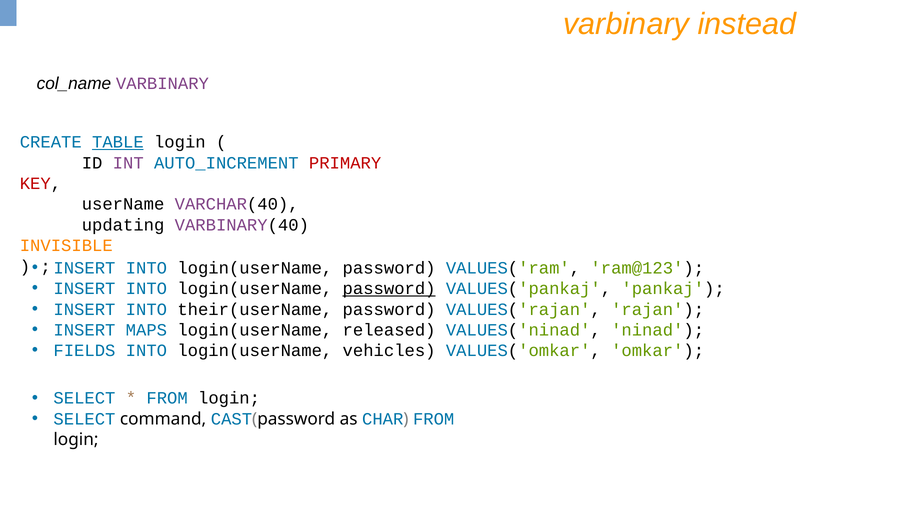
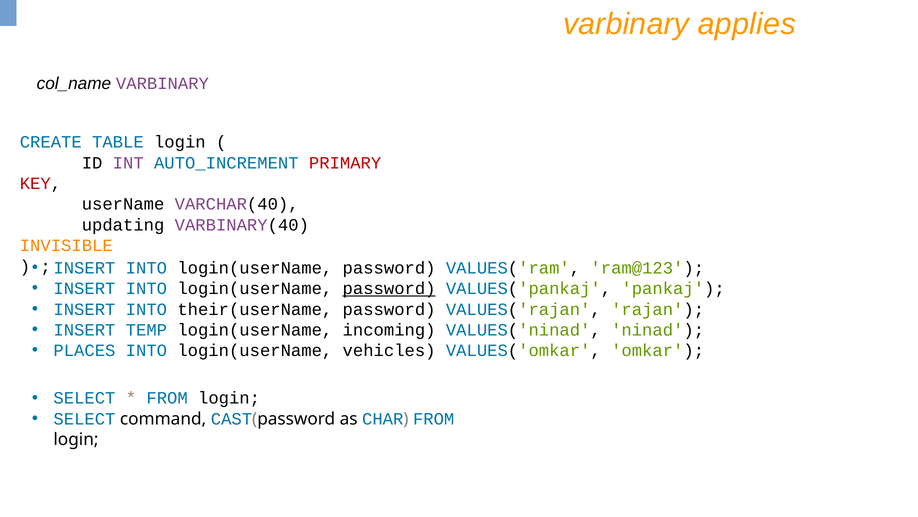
instead: instead -> applies
TABLE underline: present -> none
MAPS: MAPS -> TEMP
released: released -> incoming
FIELDS: FIELDS -> PLACES
